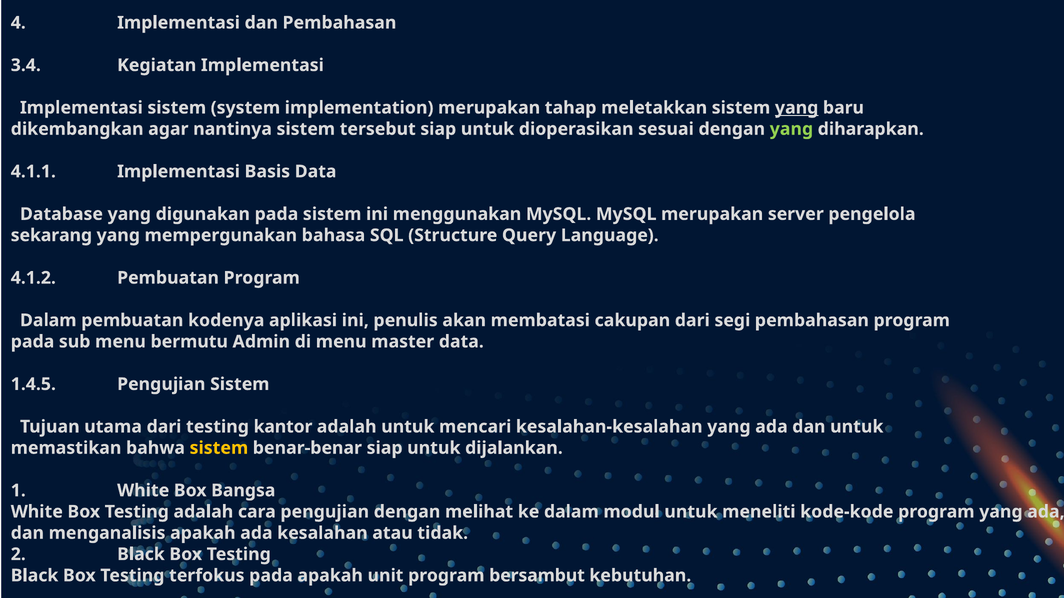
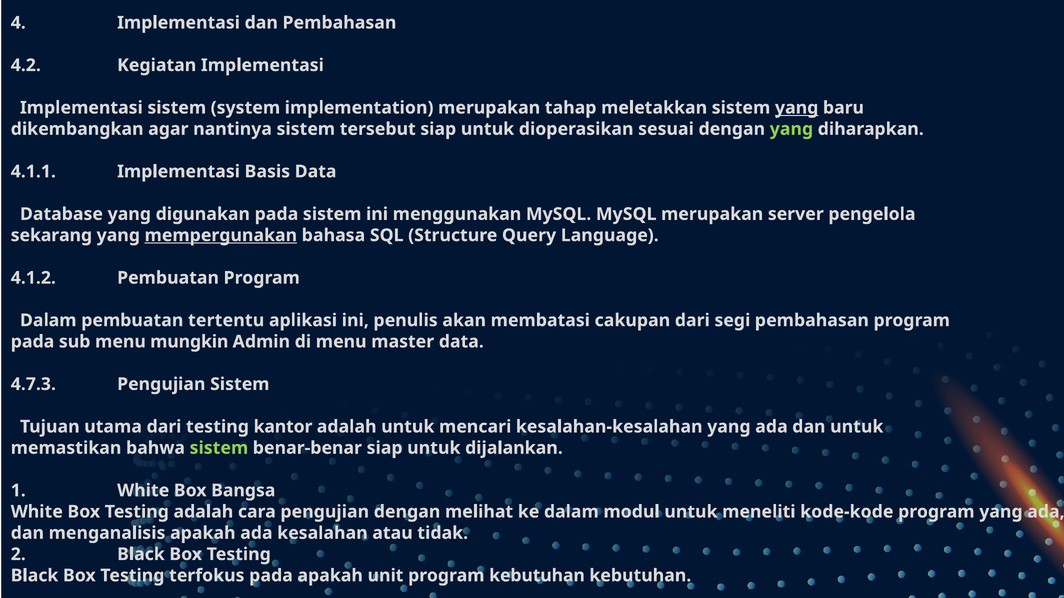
3.4: 3.4 -> 4.2
mempergunakan underline: none -> present
kodenya: kodenya -> tertentu
bermutu: bermutu -> mungkin
1.4.5: 1.4.5 -> 4.7.3
sistem at (219, 448) colour: yellow -> light green
program bersambut: bersambut -> kebutuhan
